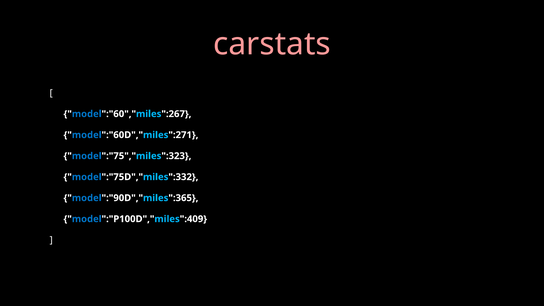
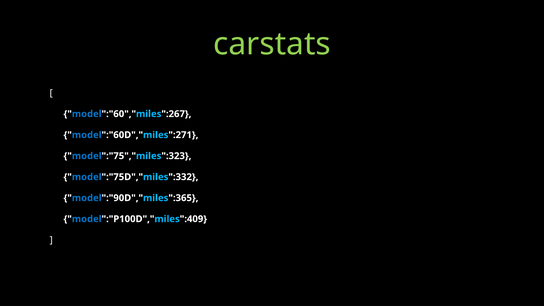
carstats colour: pink -> light green
